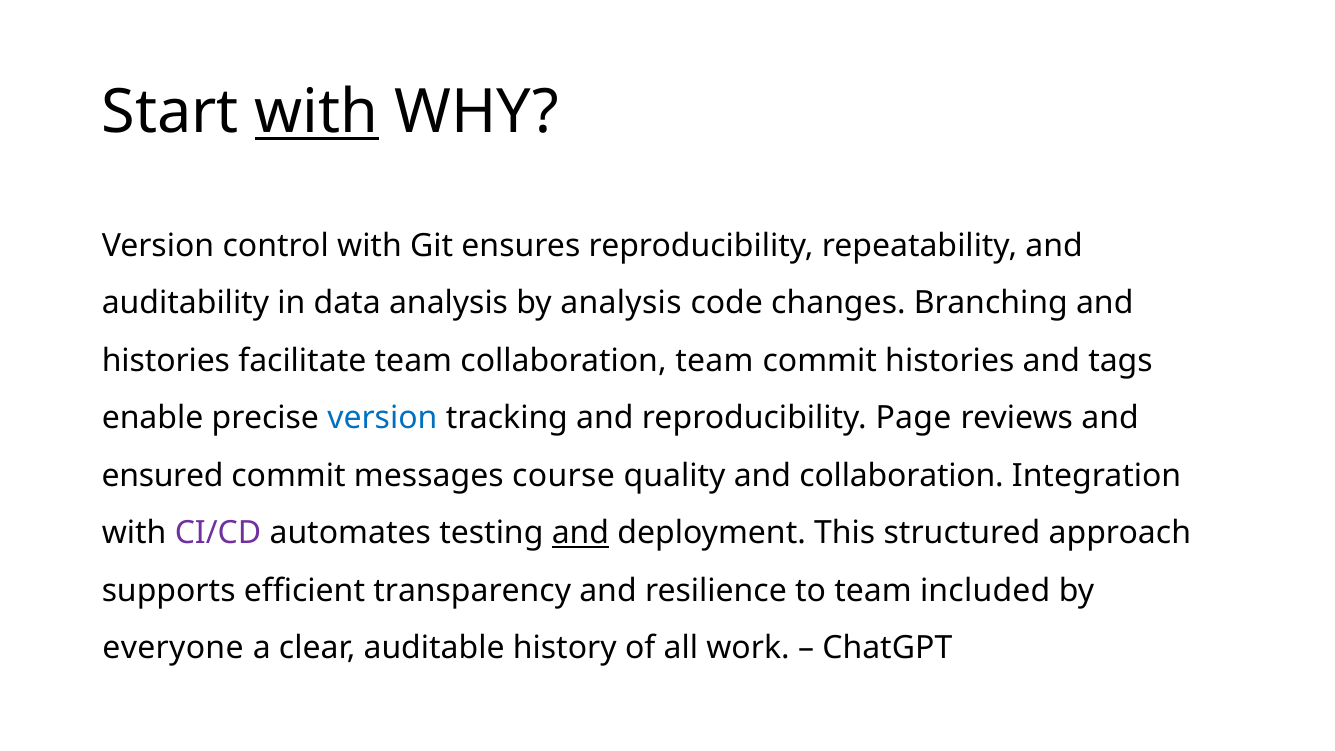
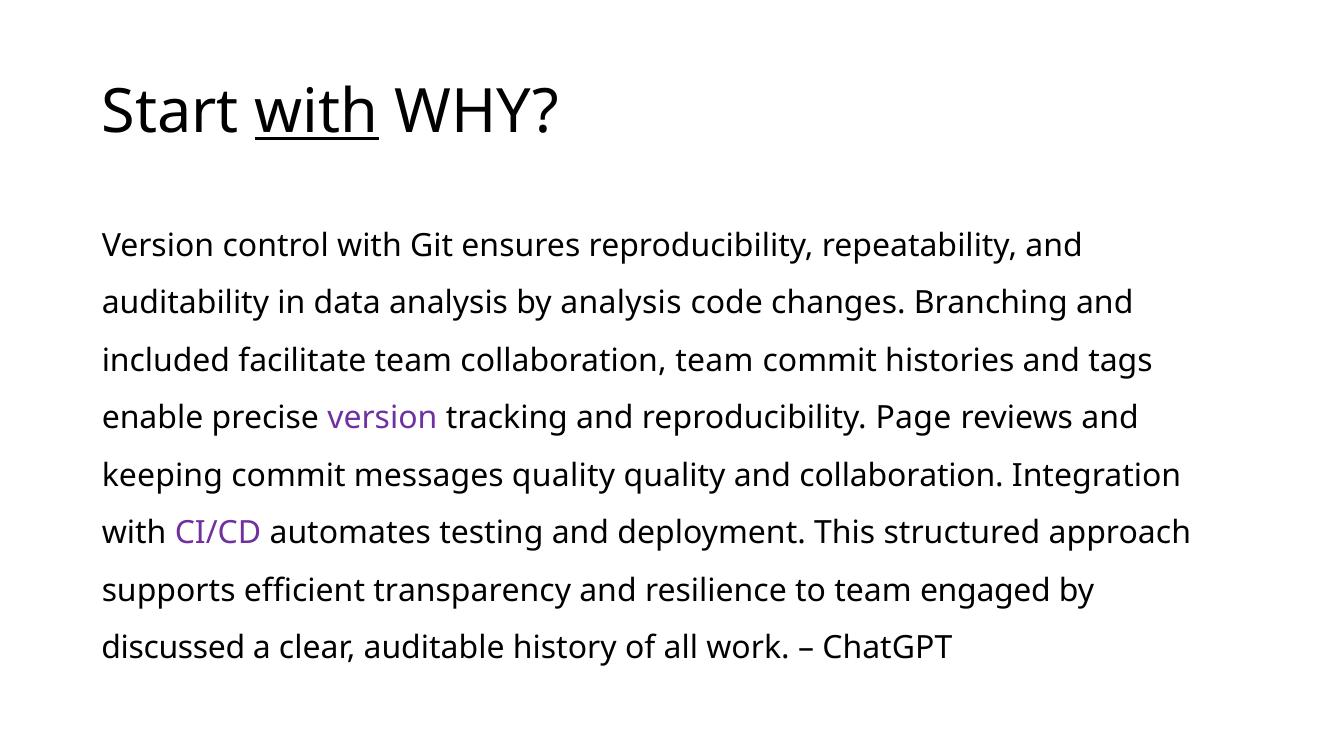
histories at (166, 361): histories -> included
version at (382, 418) colour: blue -> purple
ensured: ensured -> keeping
messages course: course -> quality
and at (580, 533) underline: present -> none
included: included -> engaged
everyone: everyone -> discussed
